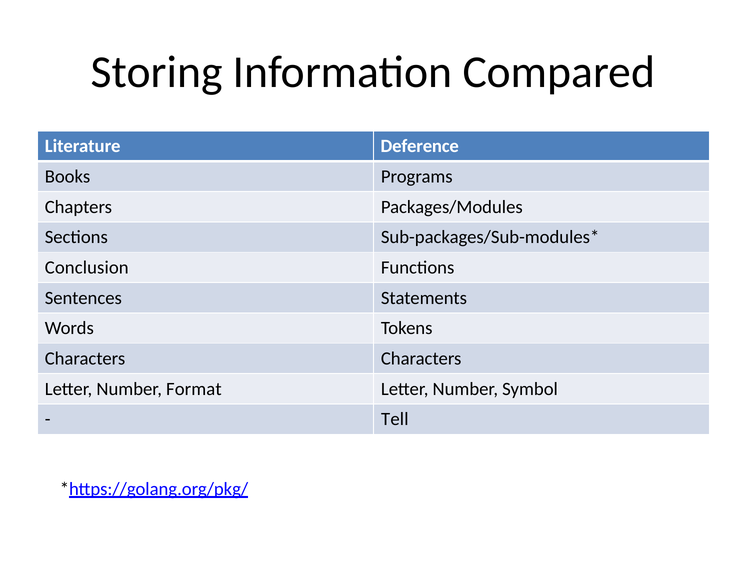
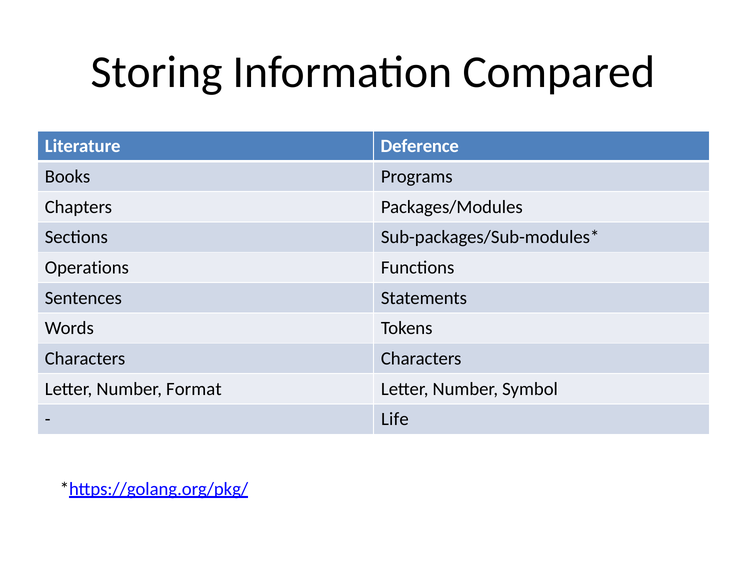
Conclusion: Conclusion -> Operations
Tell: Tell -> Life
